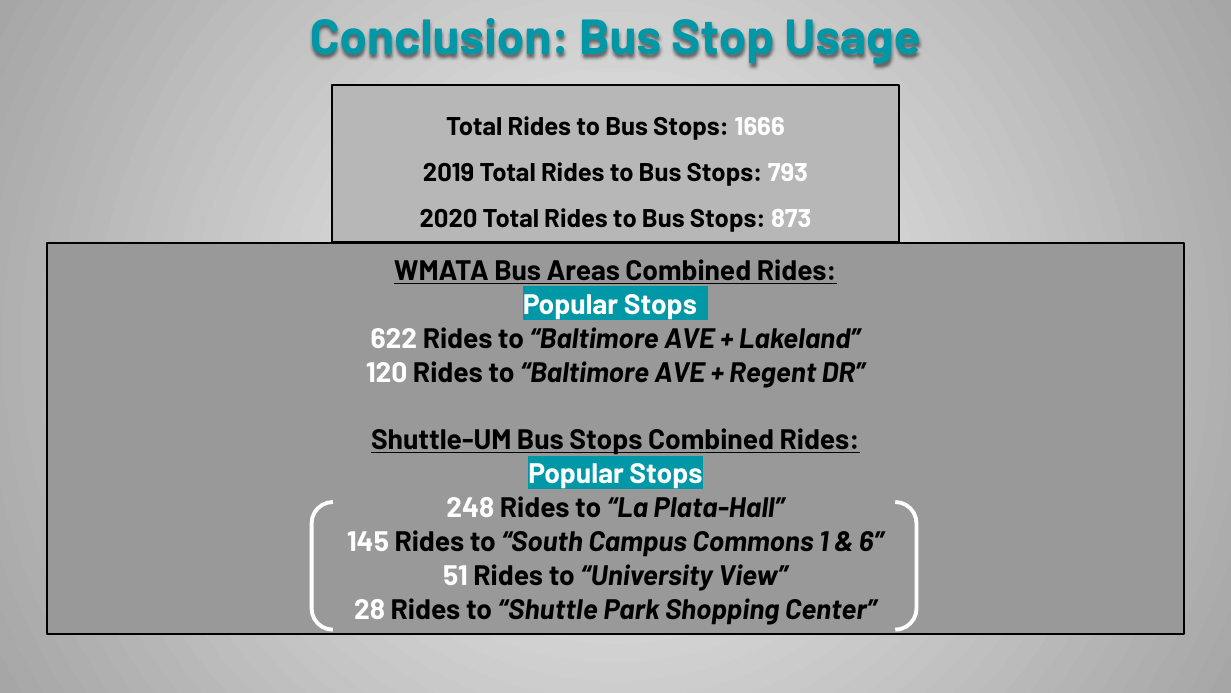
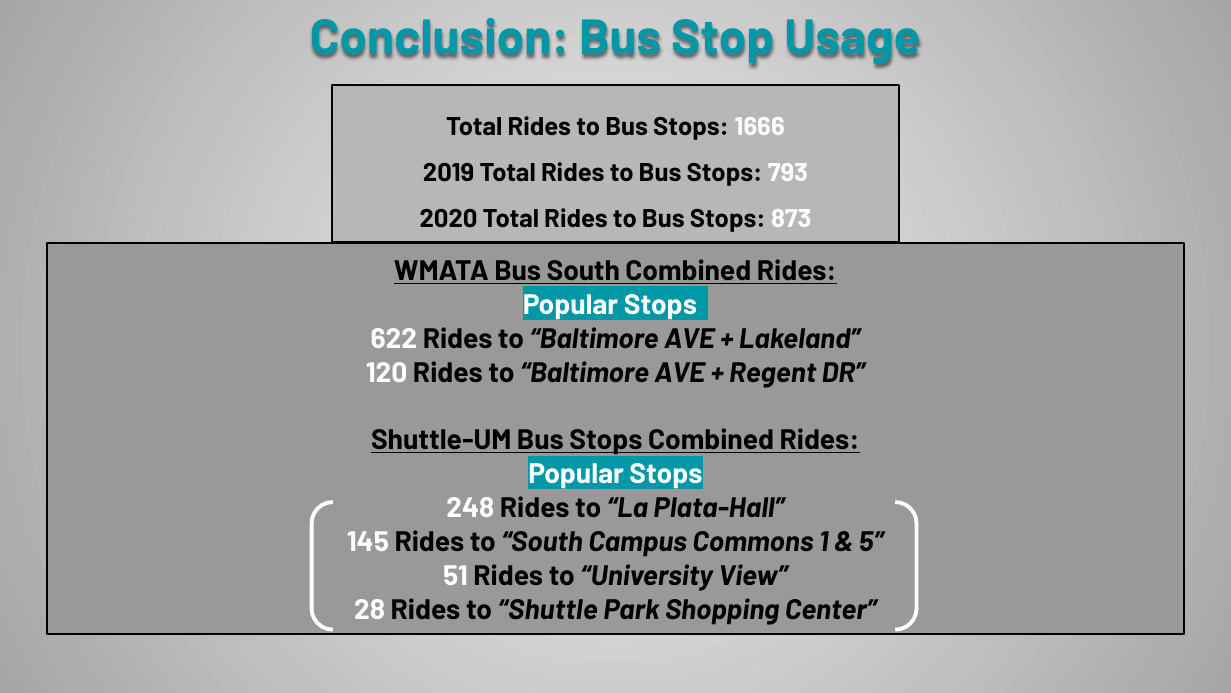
Bus Areas: Areas -> South
6: 6 -> 5
